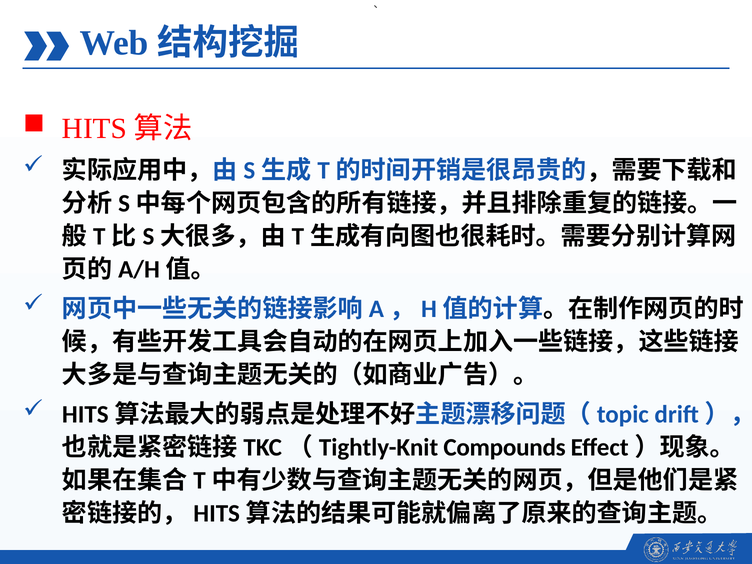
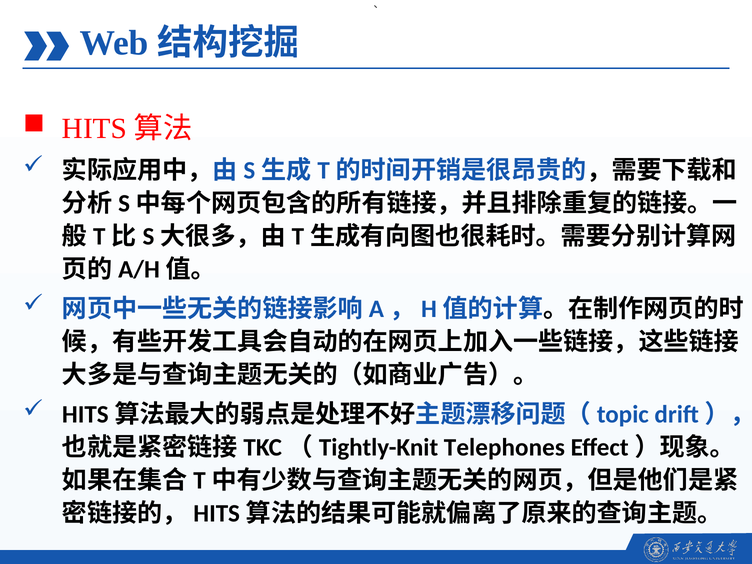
Compounds: Compounds -> Telephones
